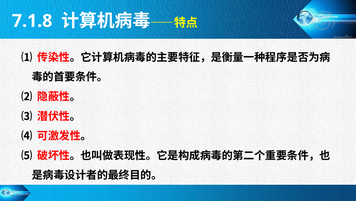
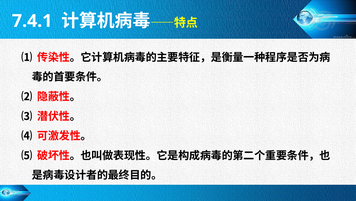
7.1.8: 7.1.8 -> 7.4.1
